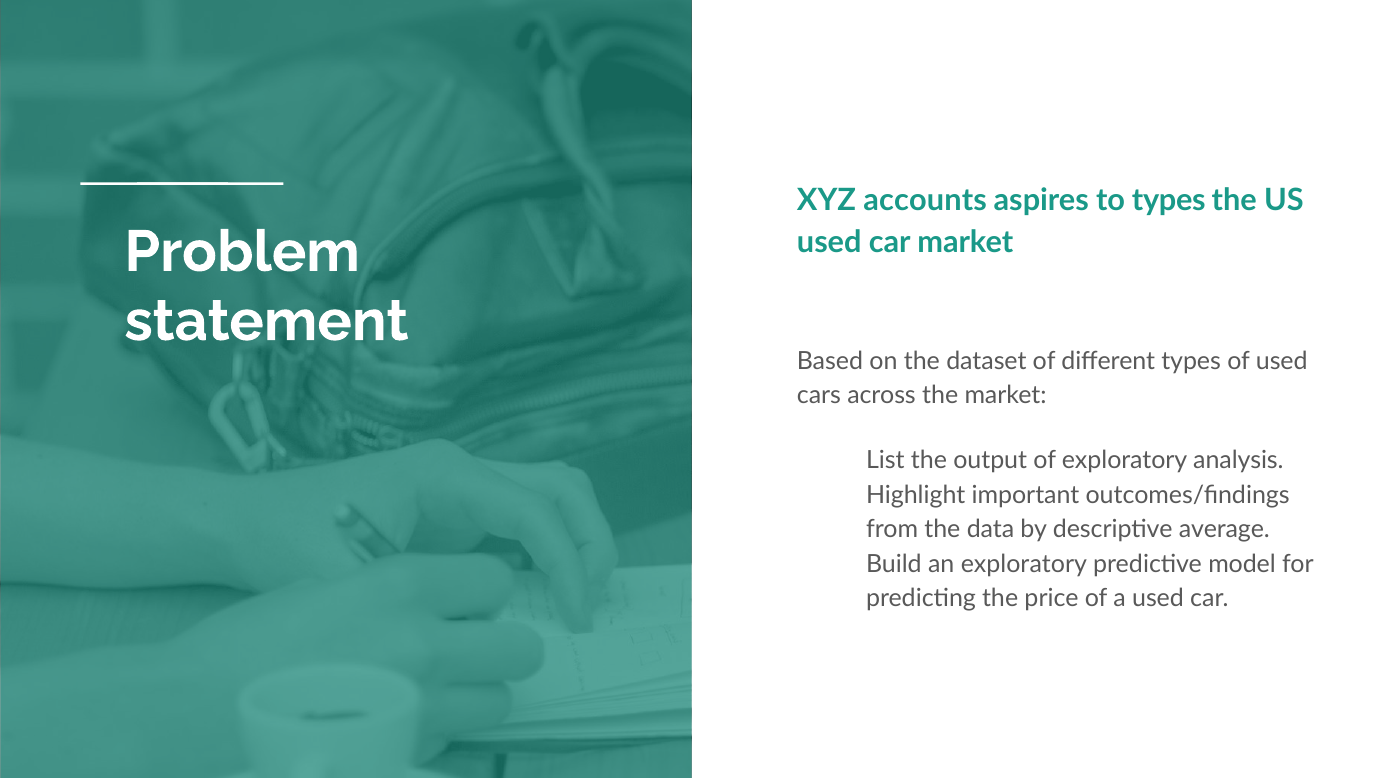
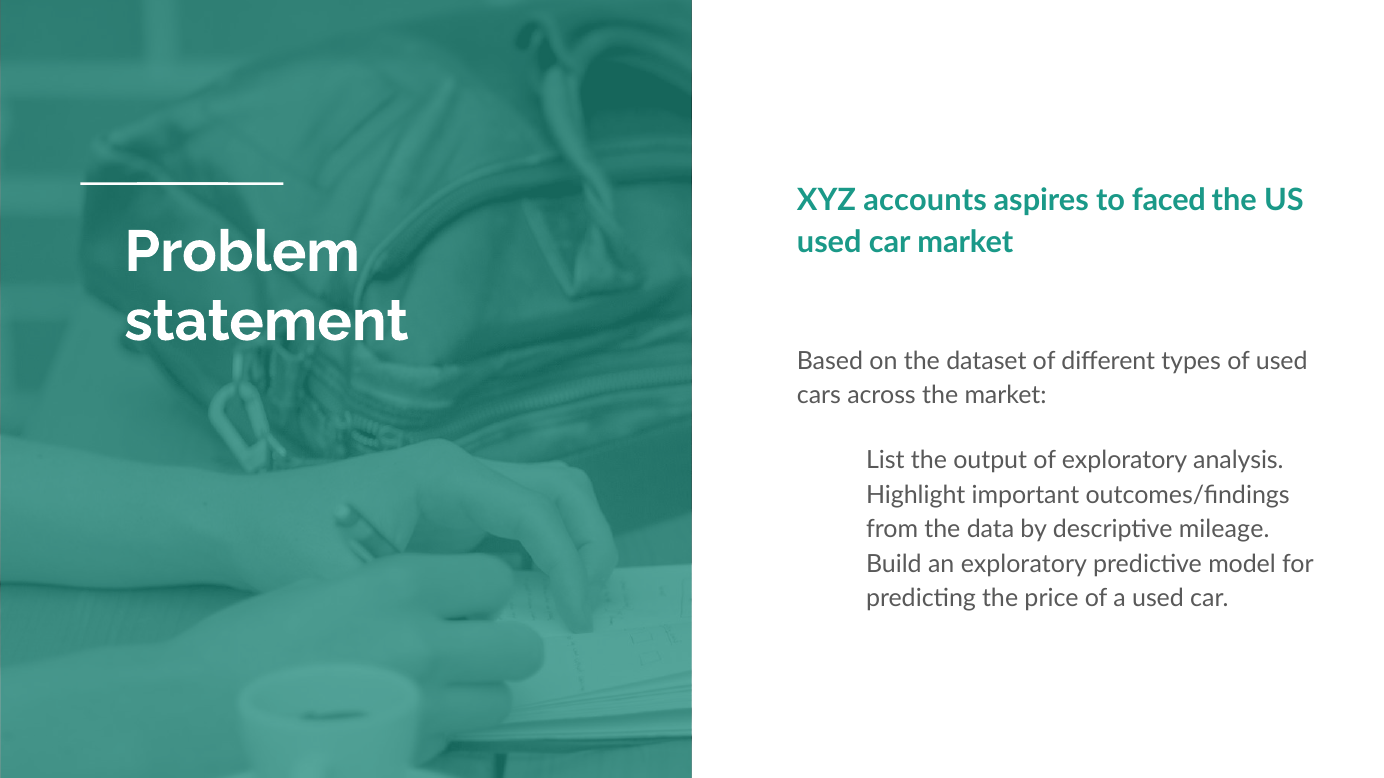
to types: types -> faced
average: average -> mileage
